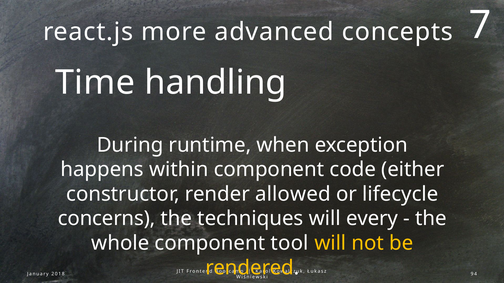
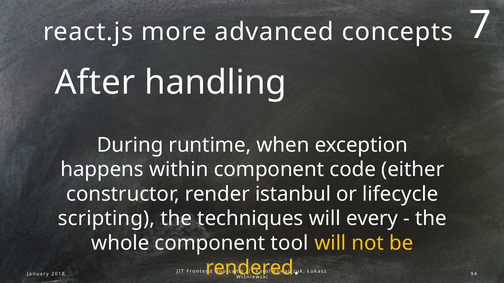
Time: Time -> After
allowed: allowed -> istanbul
concerns: concerns -> scripting
